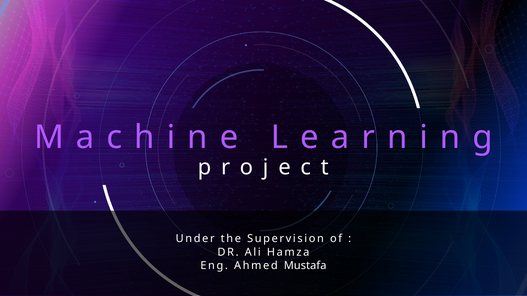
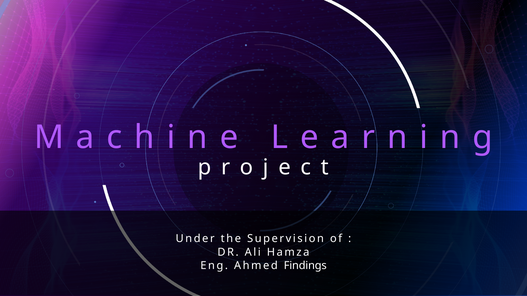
Mustafa: Mustafa -> Findings
